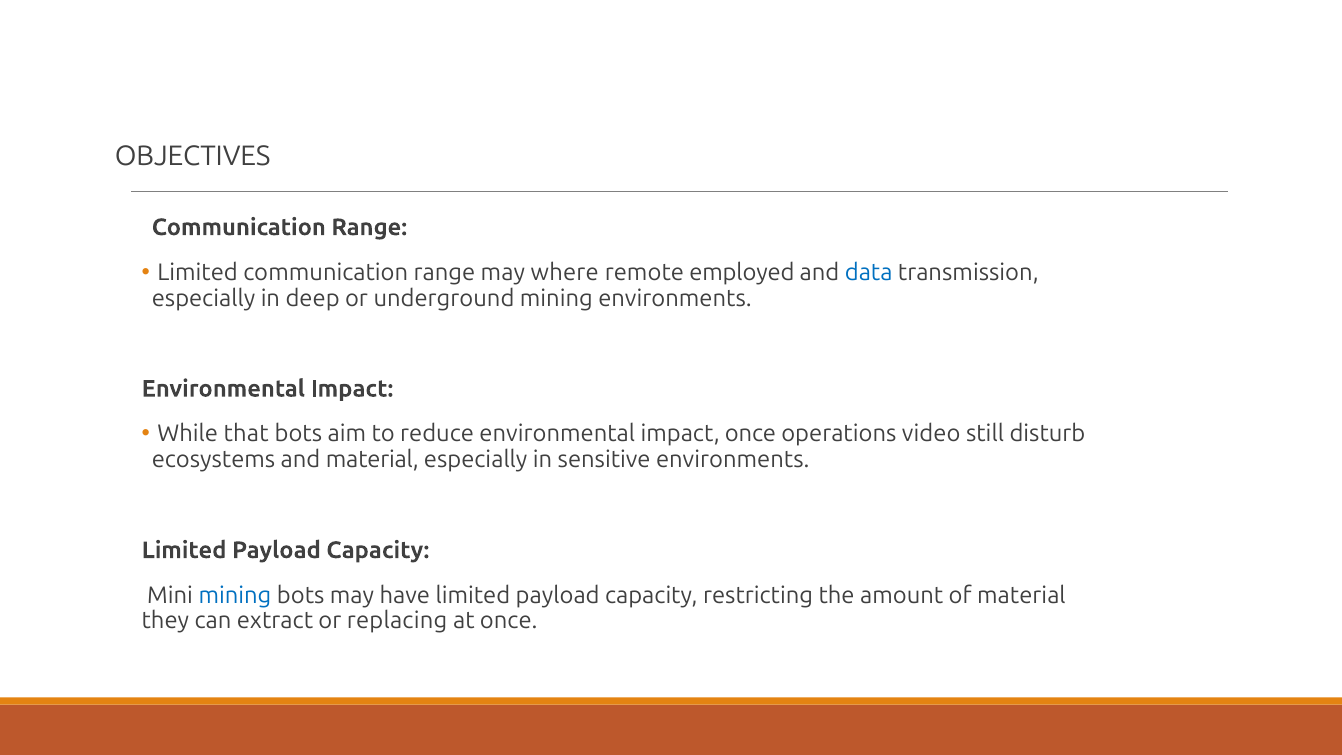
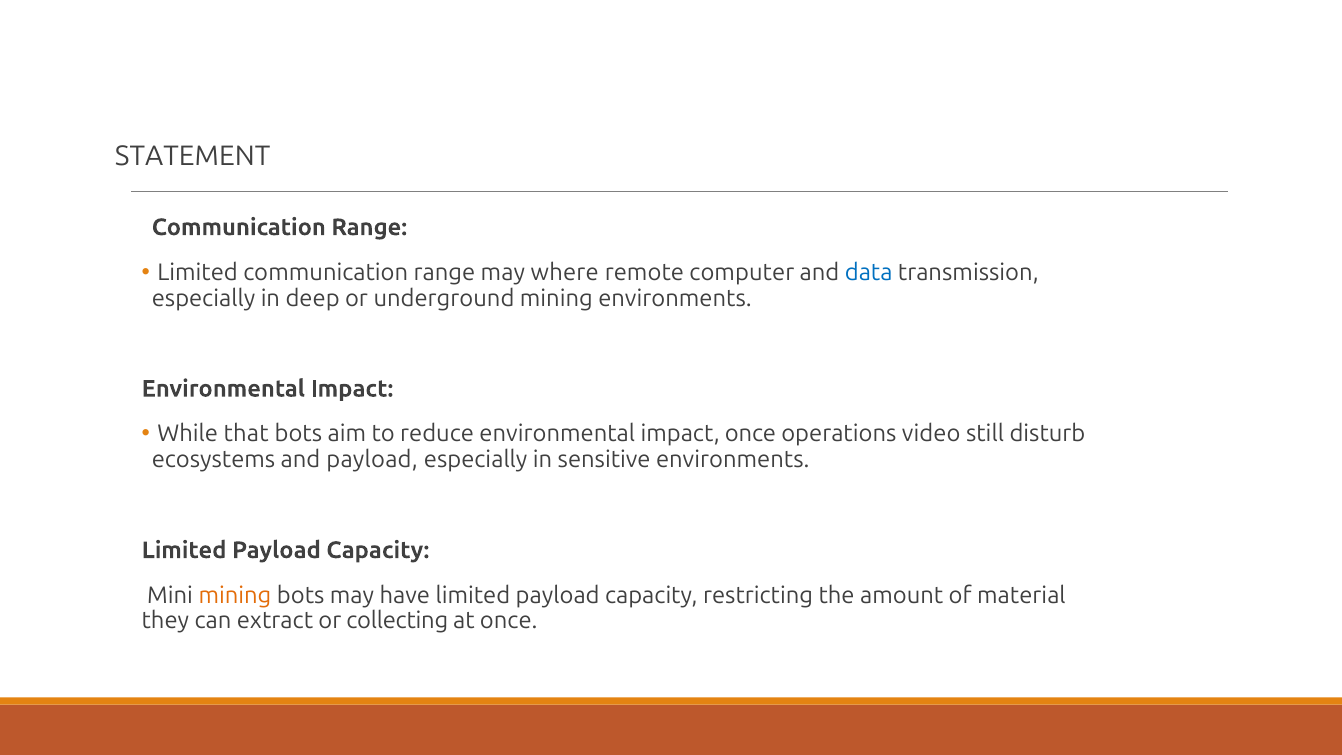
OBJECTIVES: OBJECTIVES -> STATEMENT
employed: employed -> computer
and material: material -> payload
mining at (235, 595) colour: blue -> orange
replacing: replacing -> collecting
